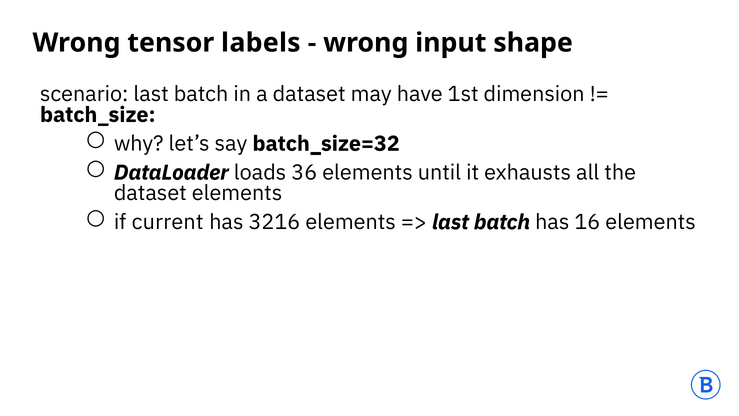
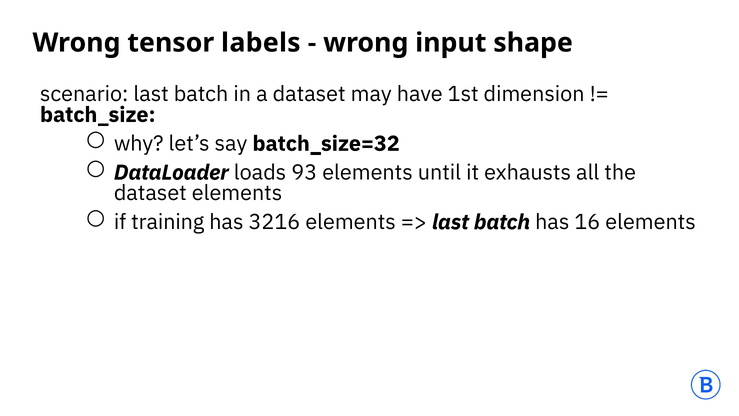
36: 36 -> 93
current: current -> training
